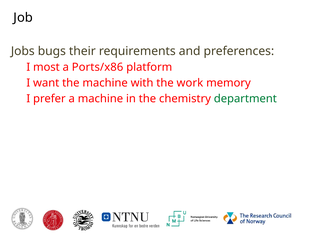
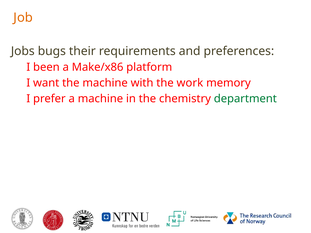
Job colour: black -> orange
most: most -> been
Ports/x86: Ports/x86 -> Make/x86
